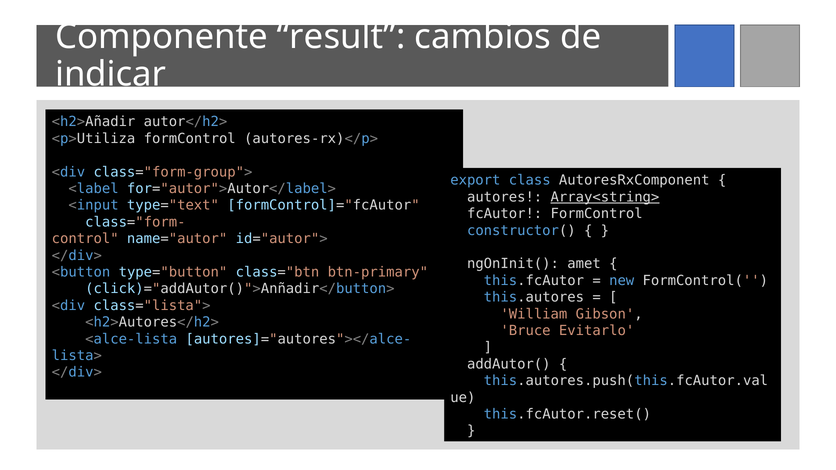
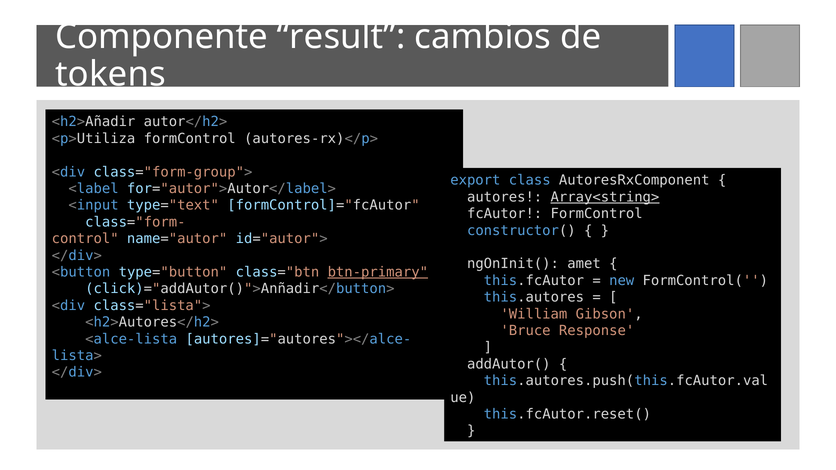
indicar: indicar -> tokens
btn-primary underline: none -> present
Evitarlo: Evitarlo -> Response
